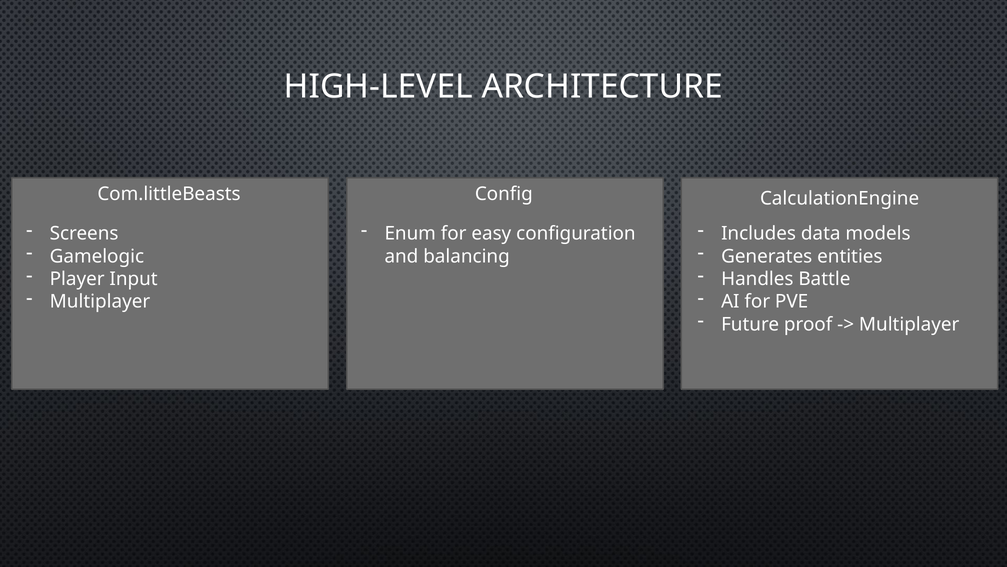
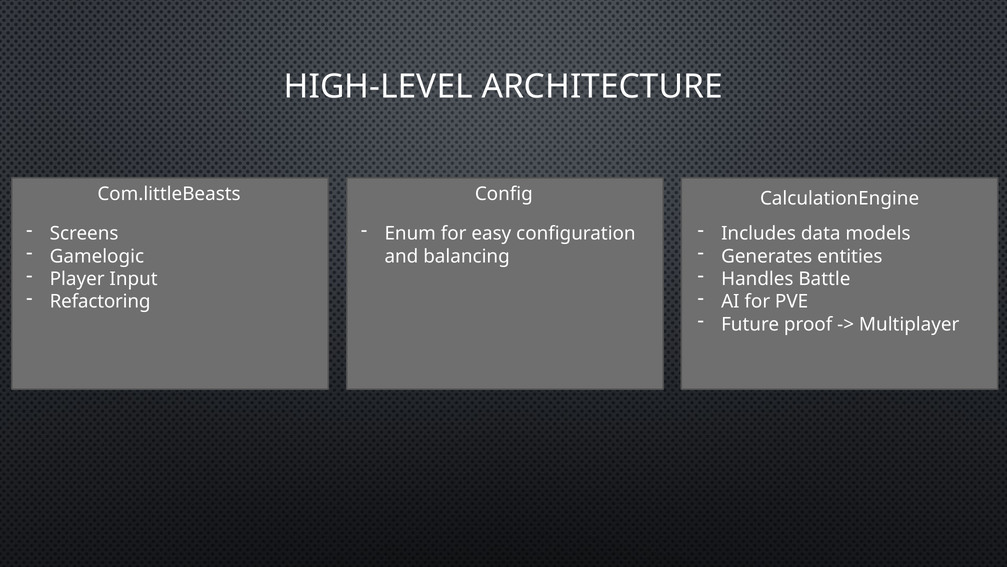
Multiplayer at (100, 301): Multiplayer -> Refactoring
